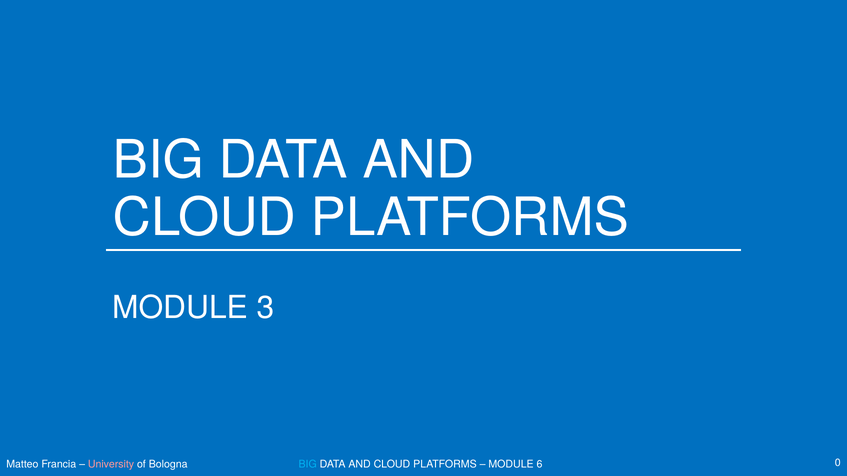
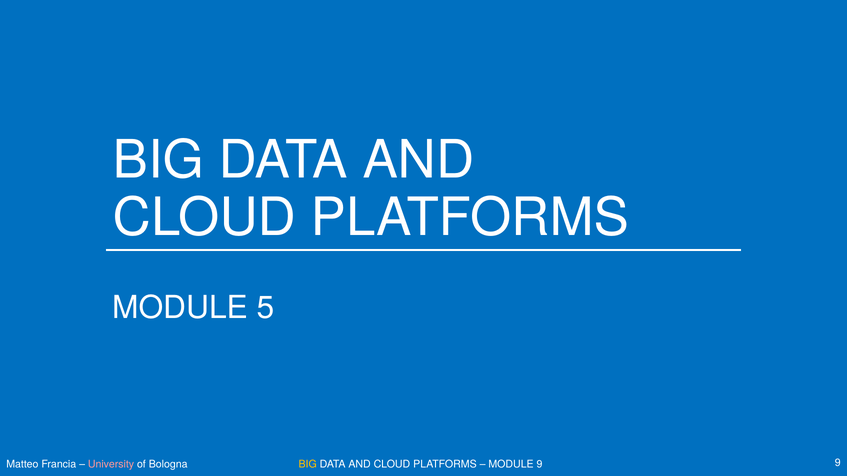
3: 3 -> 5
BIG at (308, 464) colour: light blue -> yellow
MODULE 6: 6 -> 9
Bologna 0: 0 -> 9
